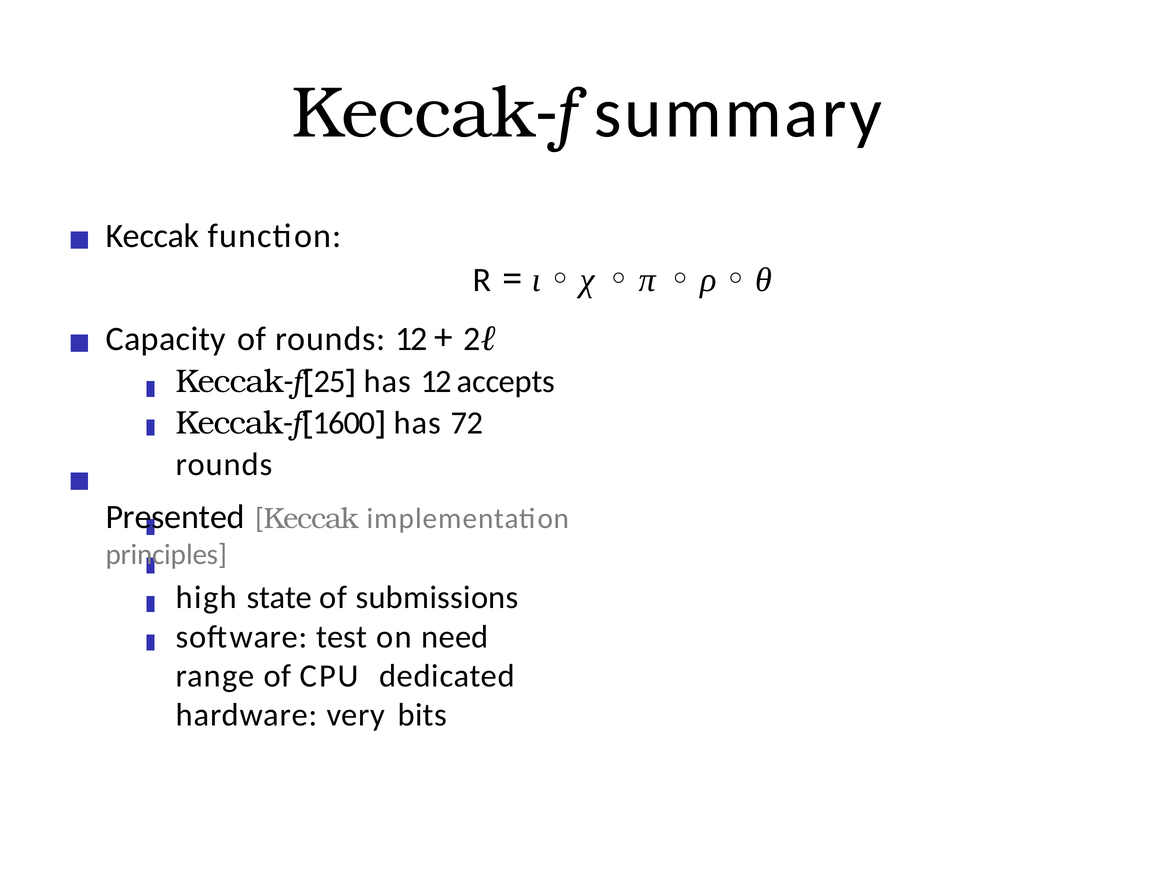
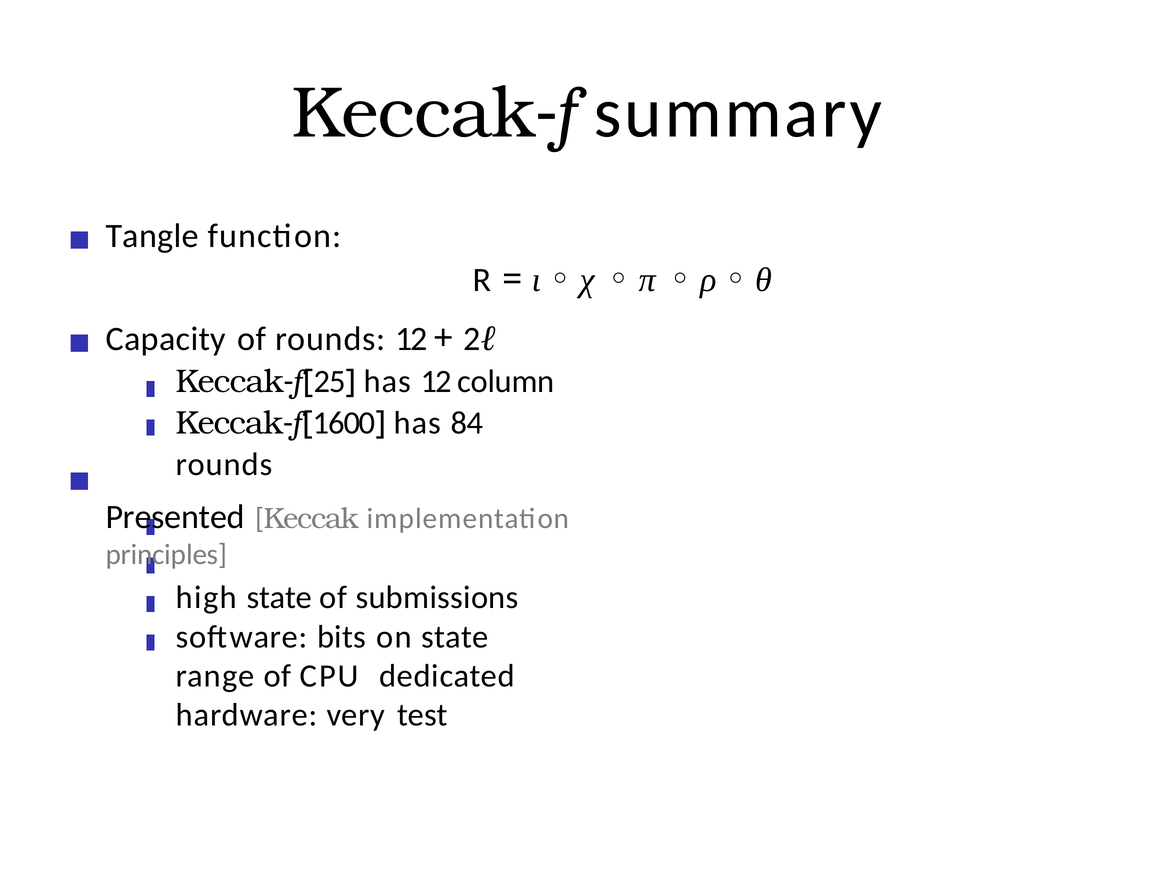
Keccak at (152, 236): Keccak -> Tangle
accepts: accepts -> column
72: 72 -> 84
test: test -> bits
on need: need -> state
bits: bits -> test
